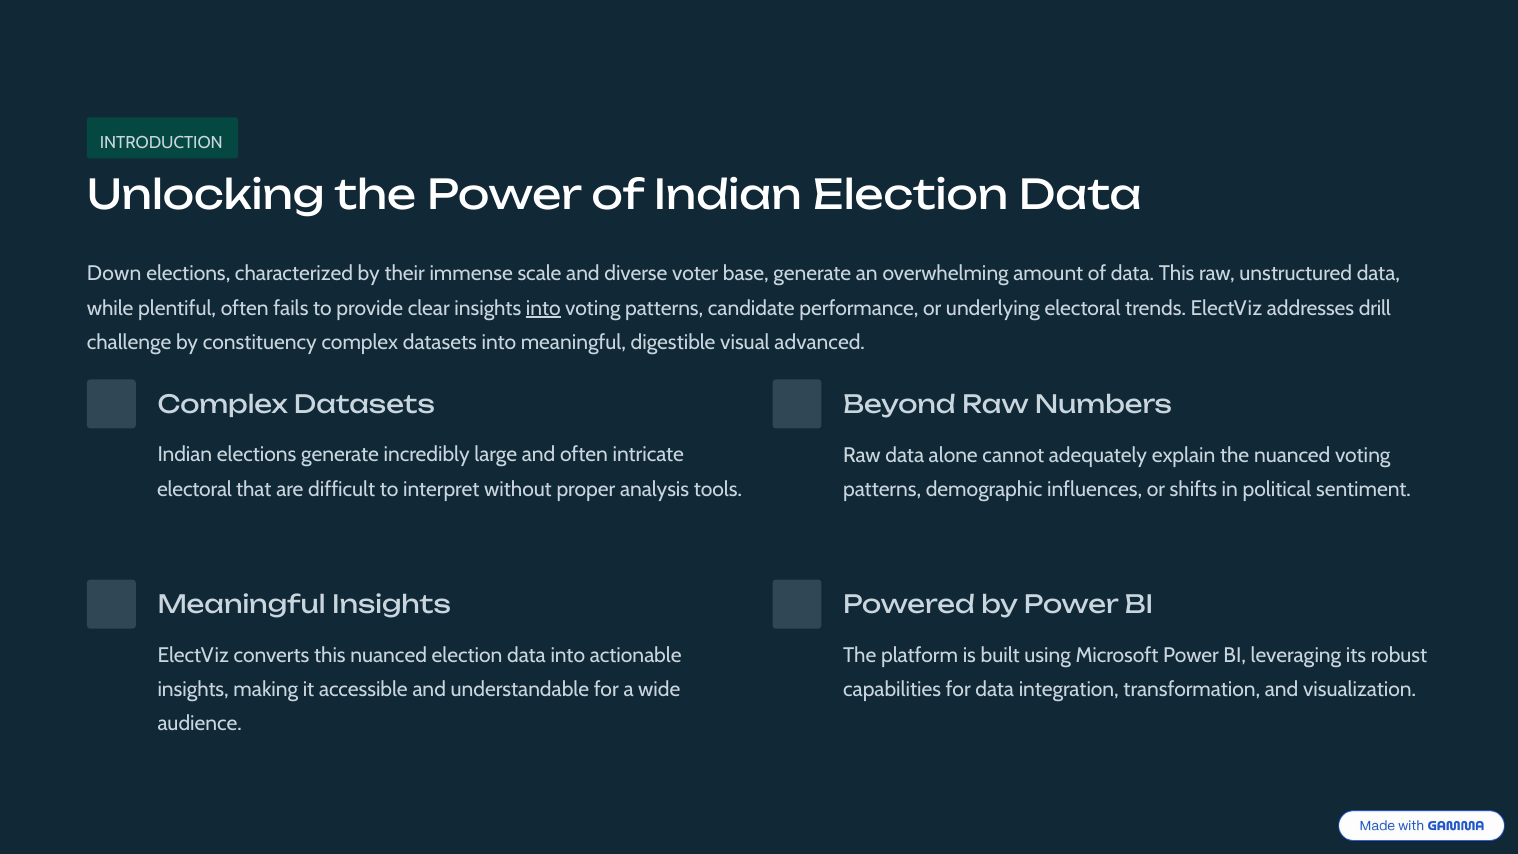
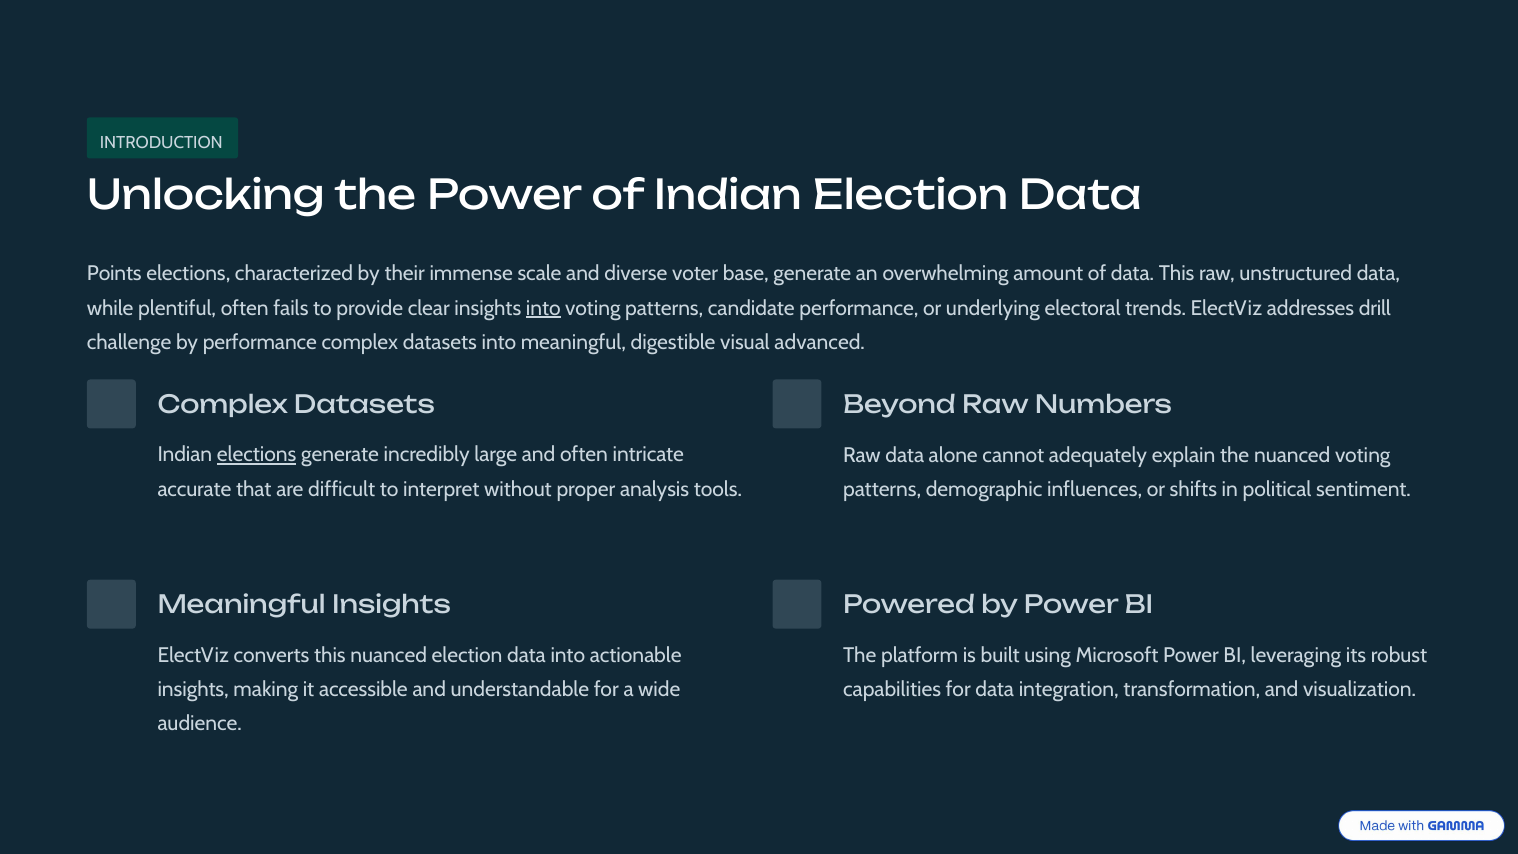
Down: Down -> Points
by constituency: constituency -> performance
elections at (257, 455) underline: none -> present
electoral at (195, 489): electoral -> accurate
